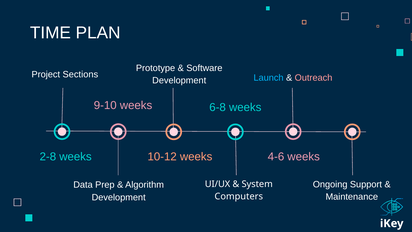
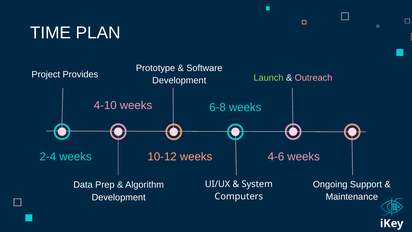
Sections: Sections -> Provides
Launch colour: light blue -> light green
9-10: 9-10 -> 4-10
2-8: 2-8 -> 2-4
